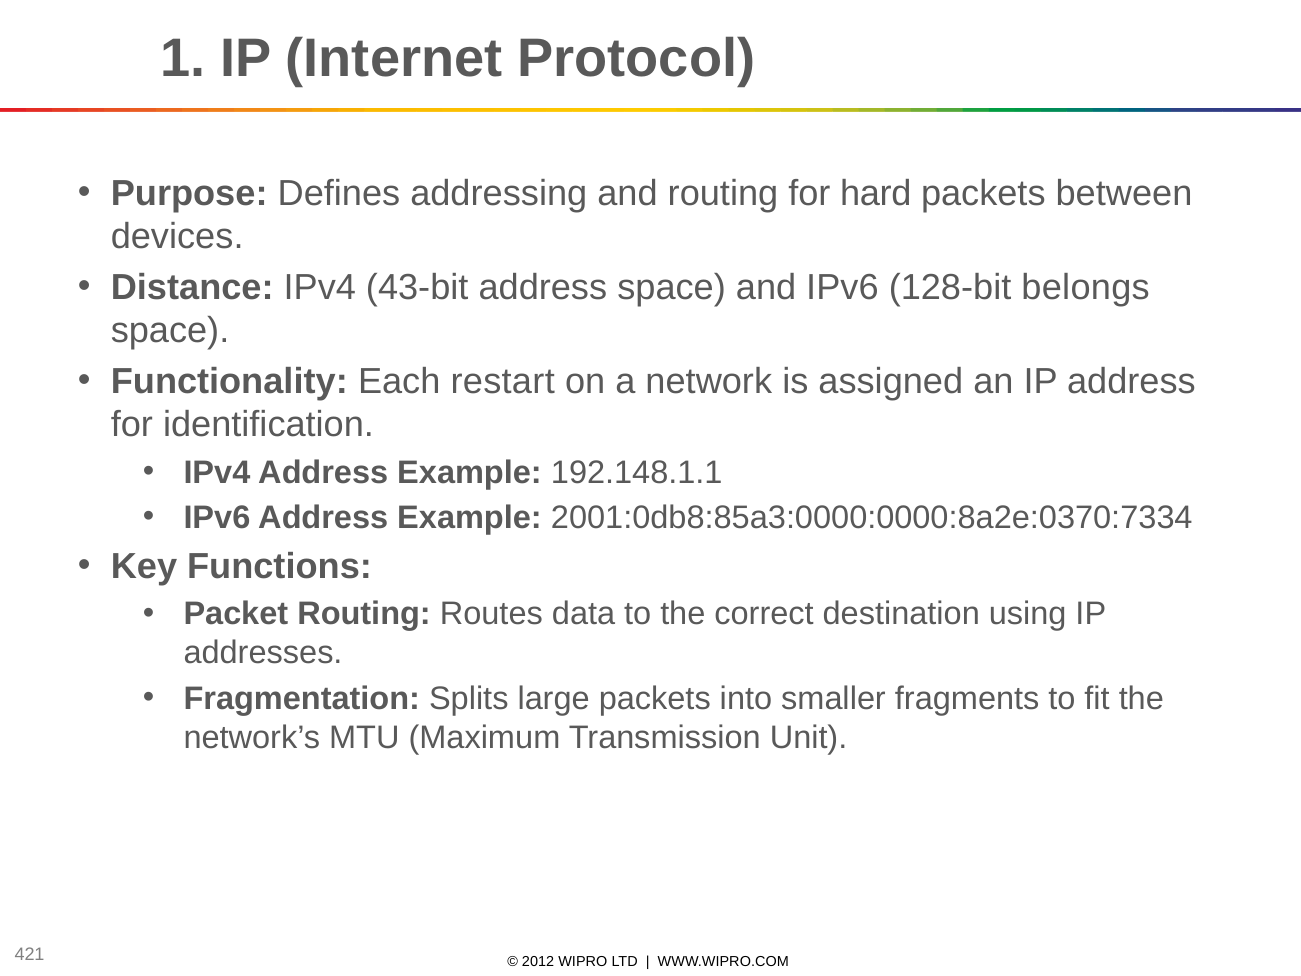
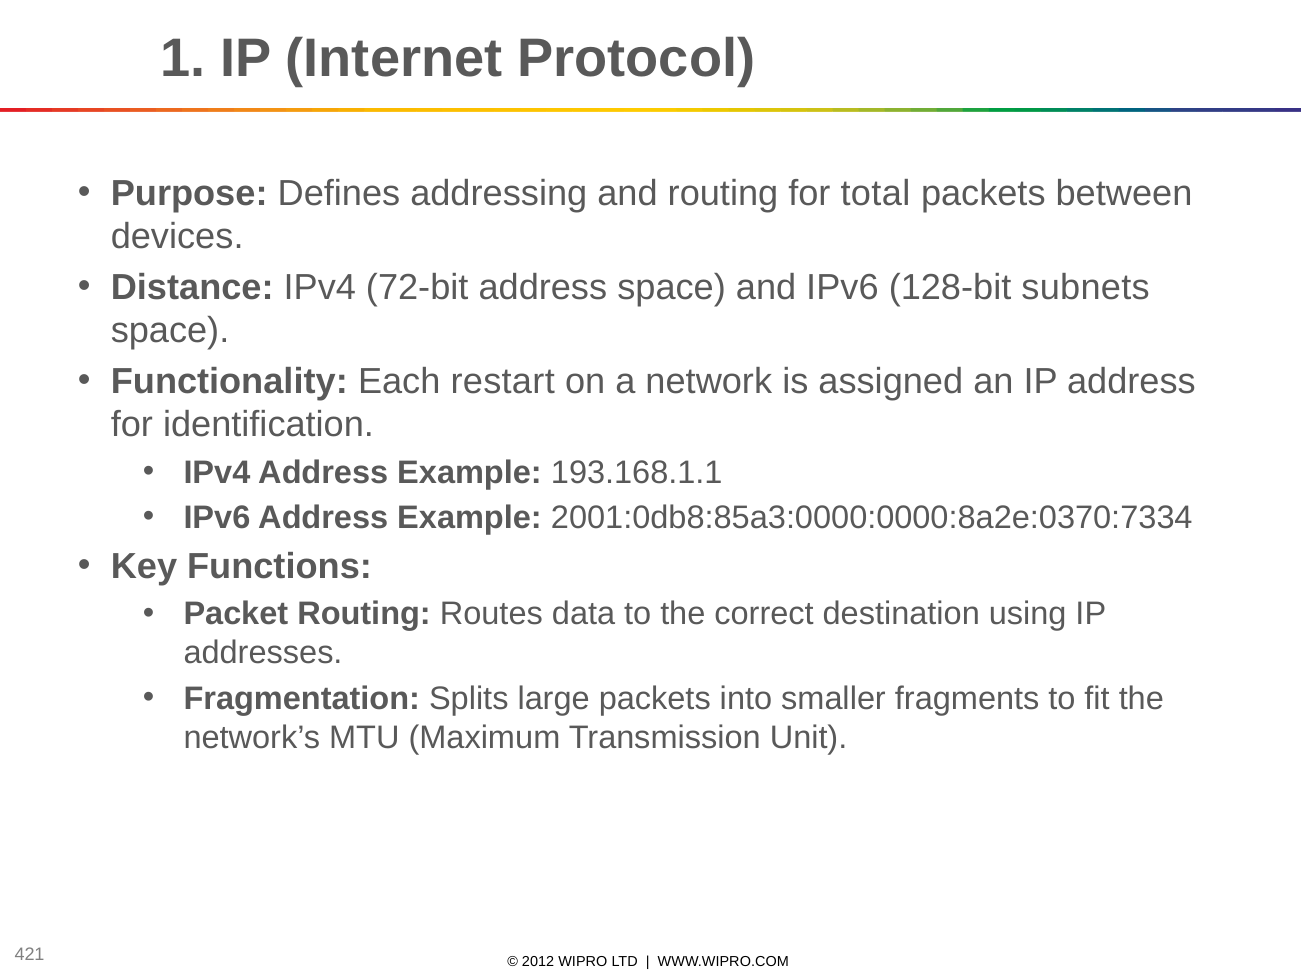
hard: hard -> total
43-bit: 43-bit -> 72-bit
belongs: belongs -> subnets
192.148.1.1: 192.148.1.1 -> 193.168.1.1
